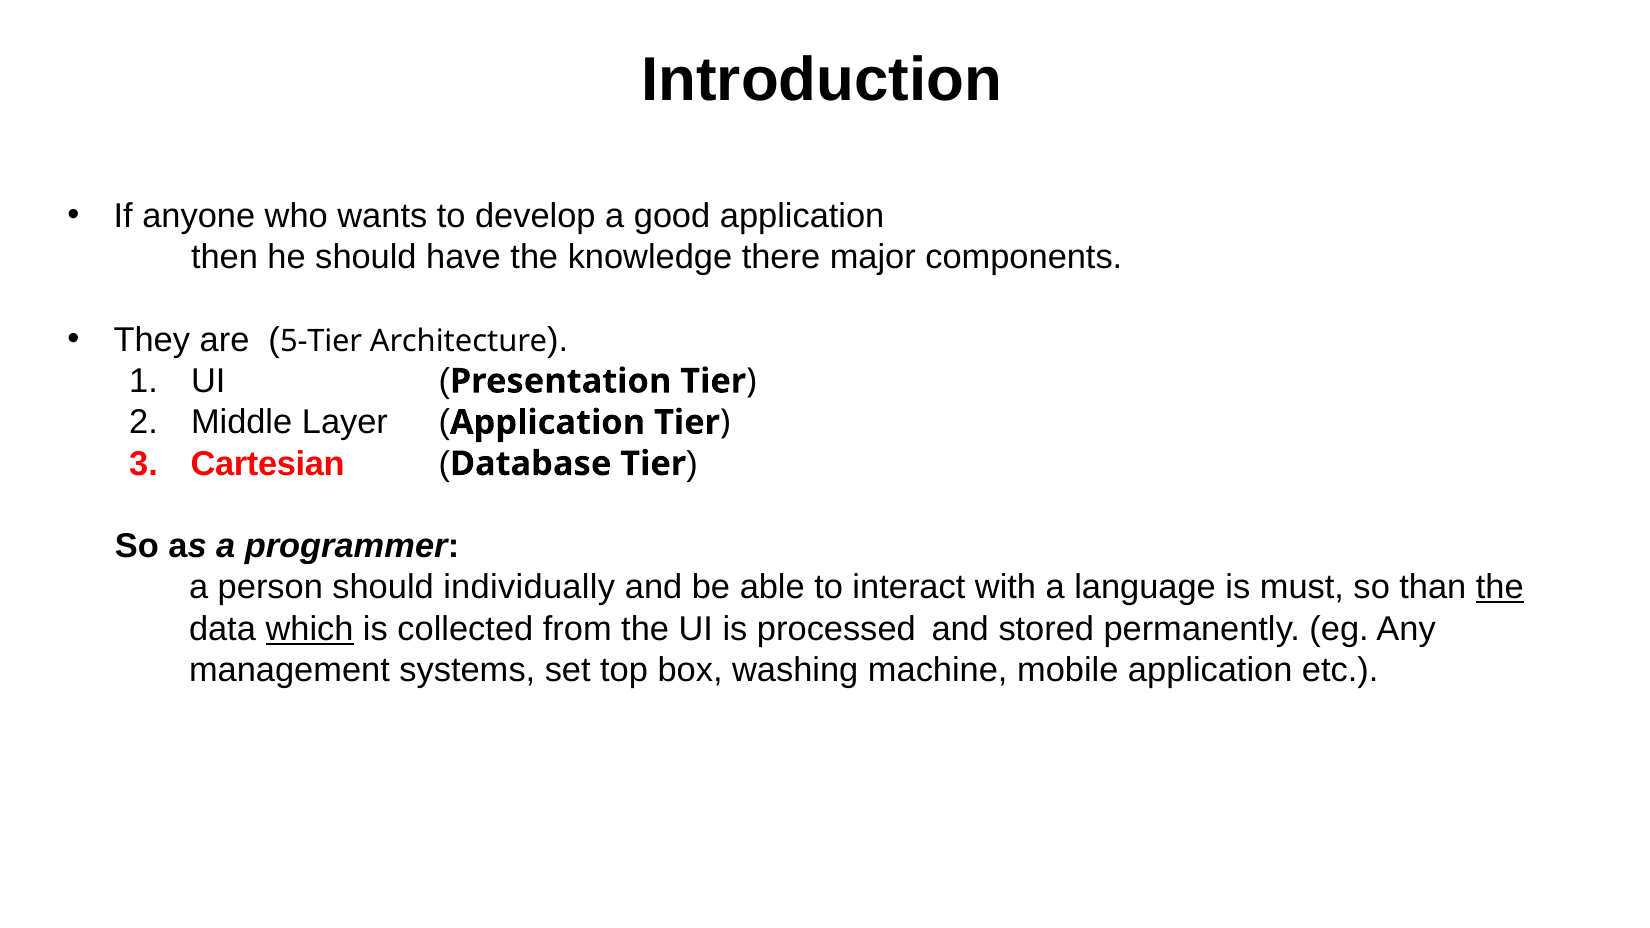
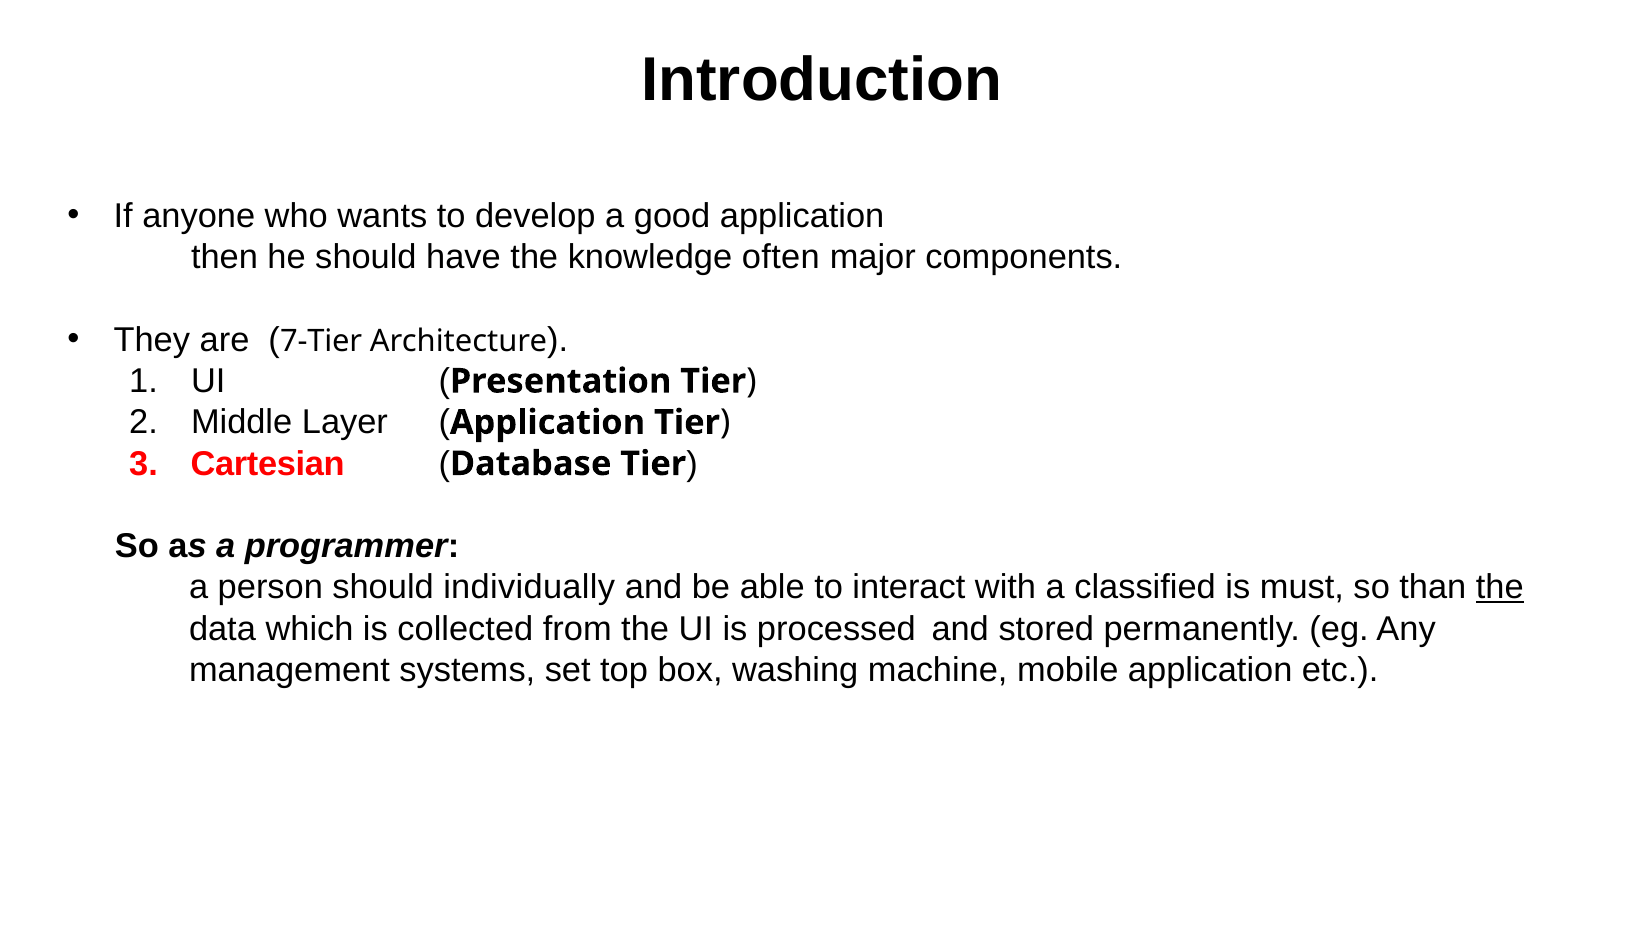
there: there -> often
5-Tier: 5-Tier -> 7-Tier
language: language -> classified
which underline: present -> none
